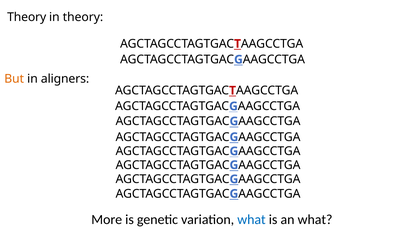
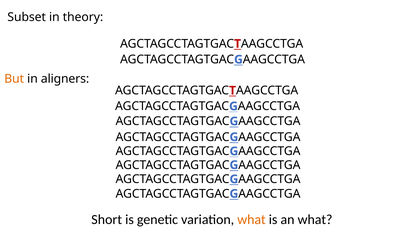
Theory at (27, 17): Theory -> Subset
More: More -> Short
what at (251, 220) colour: blue -> orange
